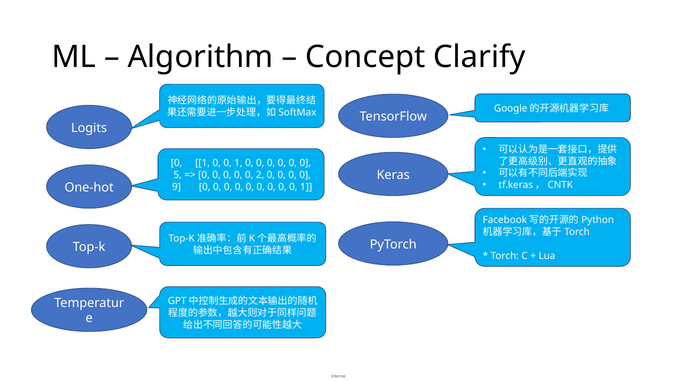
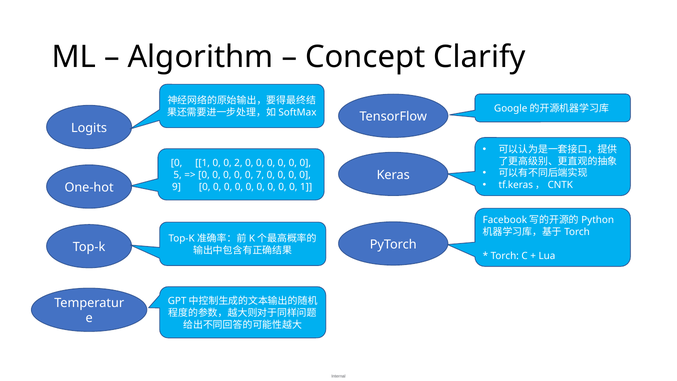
1 0 0 1: 1 -> 2
2: 2 -> 7
